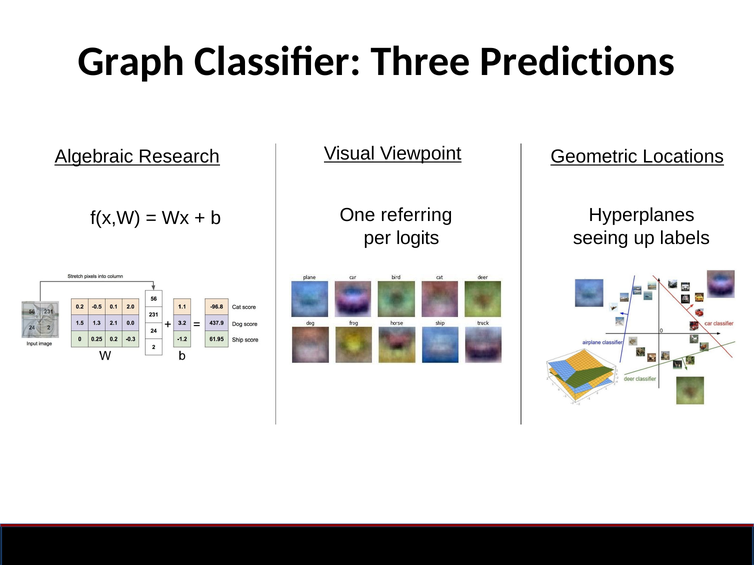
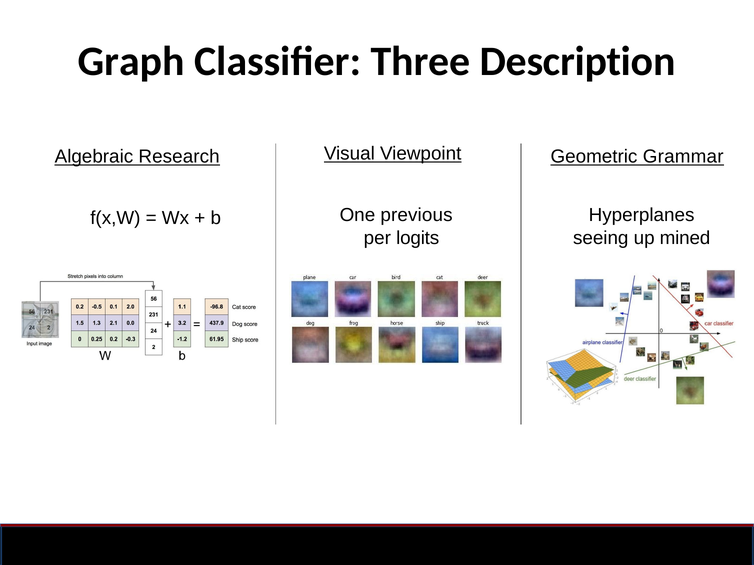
Predictions: Predictions -> Description
Locations: Locations -> Grammar
referring: referring -> previous
labels: labels -> mined
